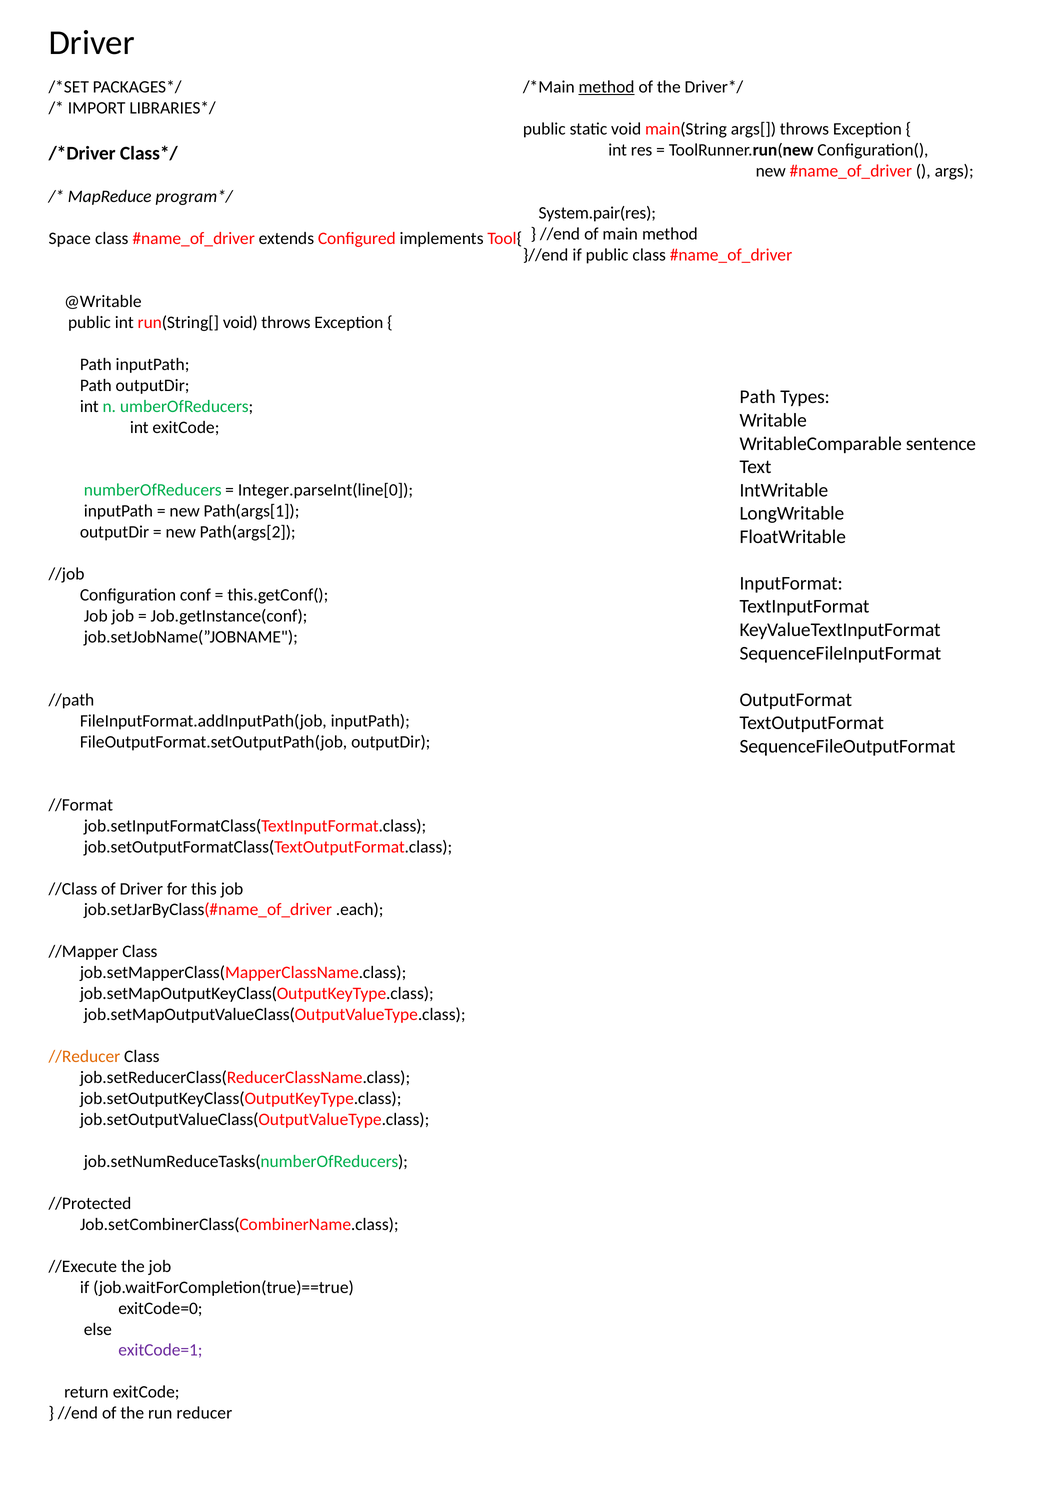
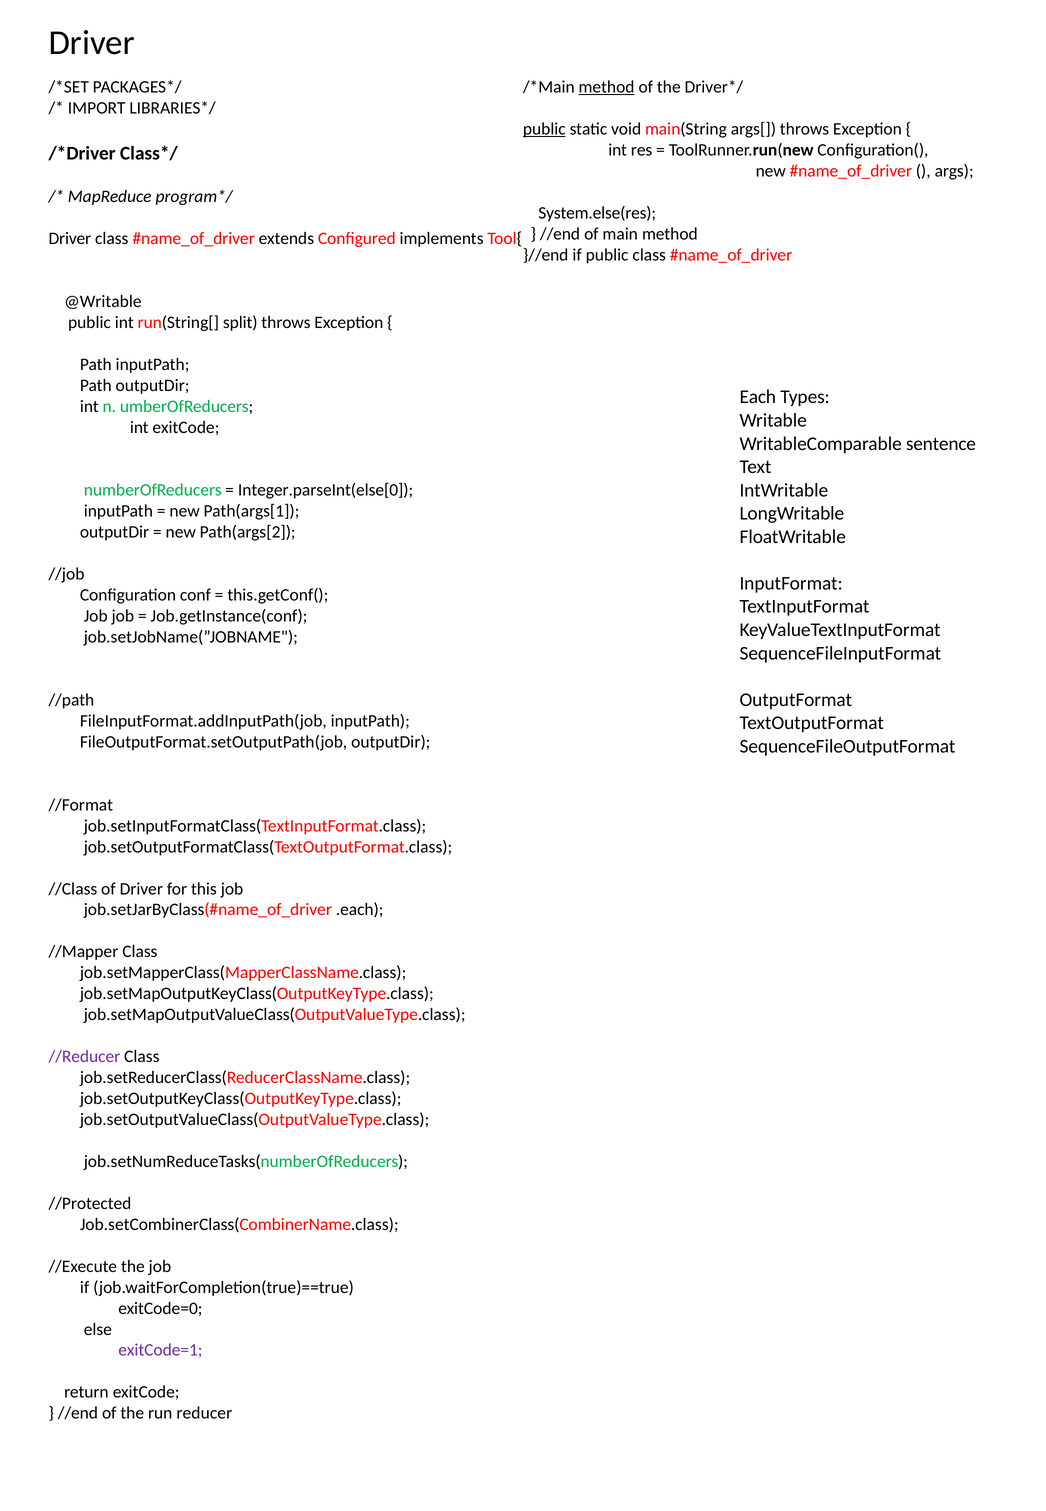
public at (544, 129) underline: none -> present
System.pair(res: System.pair(res -> System.else(res
Space at (70, 238): Space -> Driver
run(String[ void: void -> split
Path at (758, 397): Path -> Each
Integer.parseInt(line[0: Integer.parseInt(line[0 -> Integer.parseInt(else[0
//Reducer colour: orange -> purple
